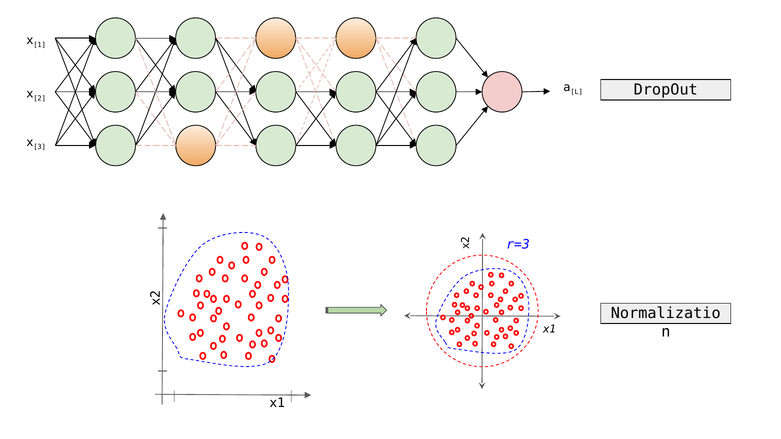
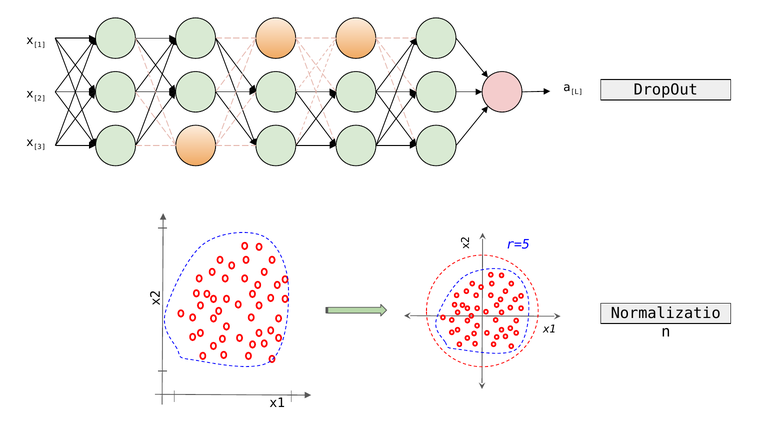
r=3: r=3 -> r=5
